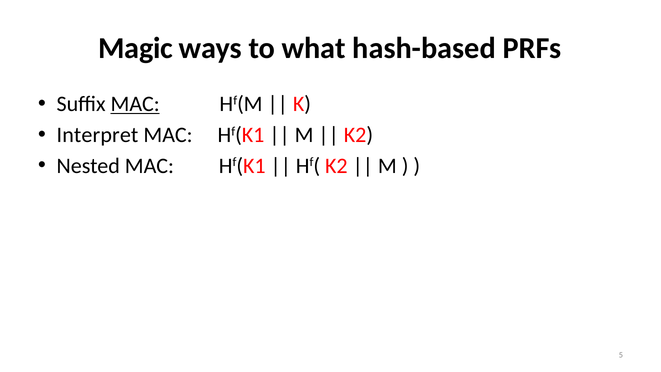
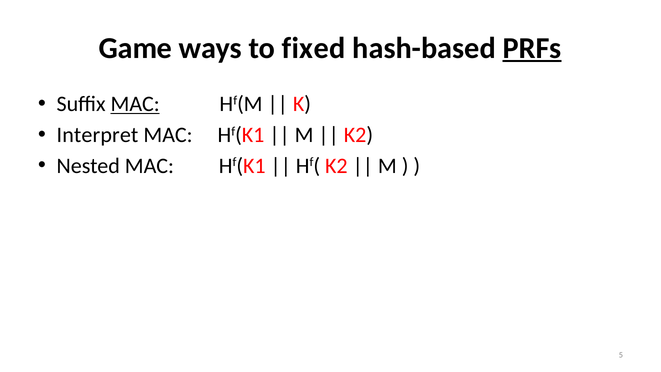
Magic: Magic -> Game
what: what -> fixed
PRFs underline: none -> present
